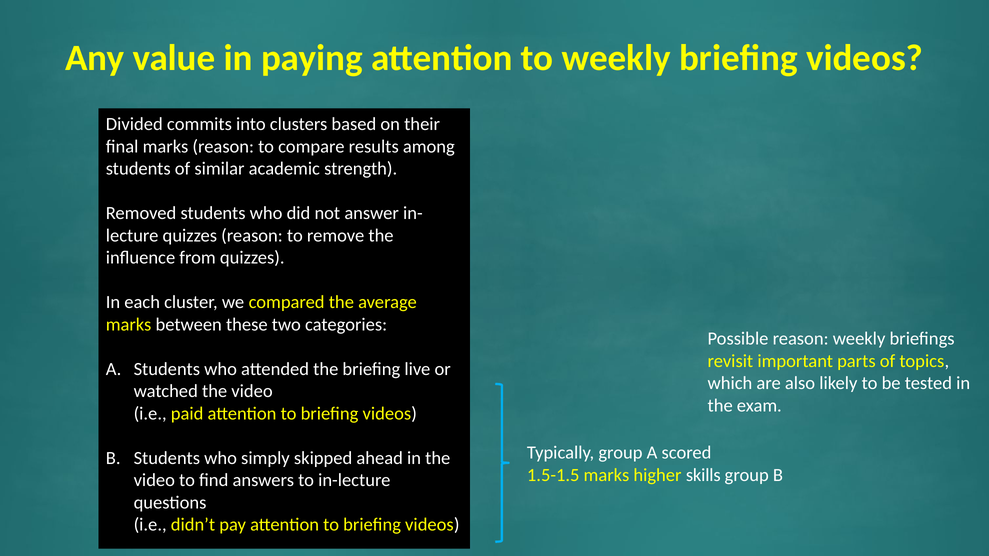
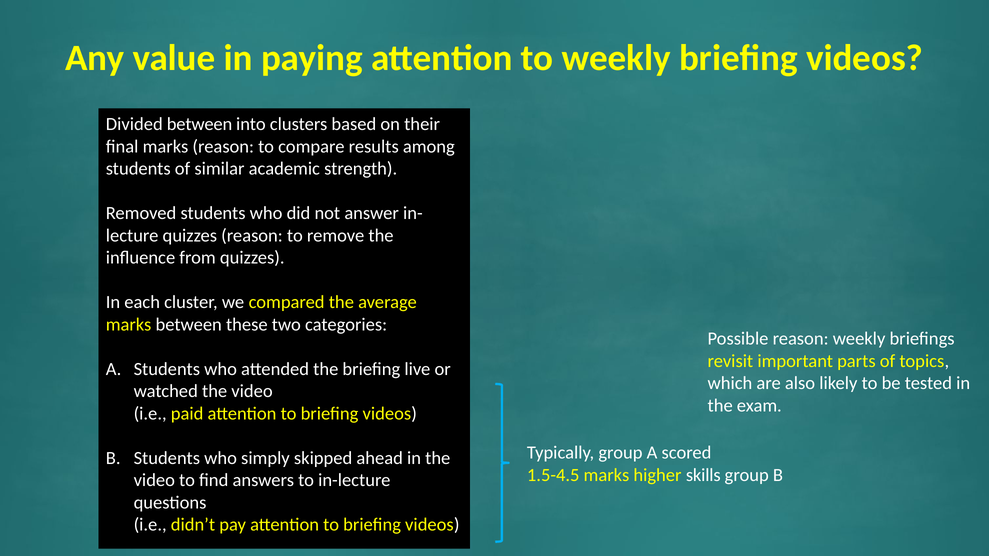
Divided commits: commits -> between
1.5-1.5: 1.5-1.5 -> 1.5-4.5
